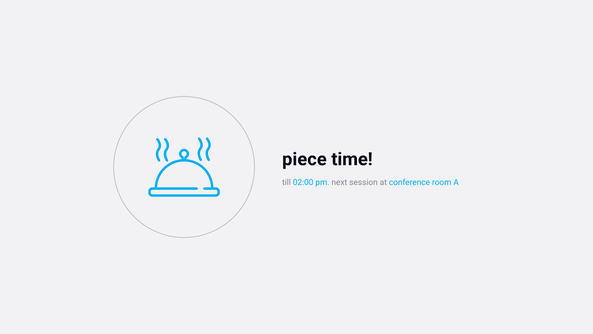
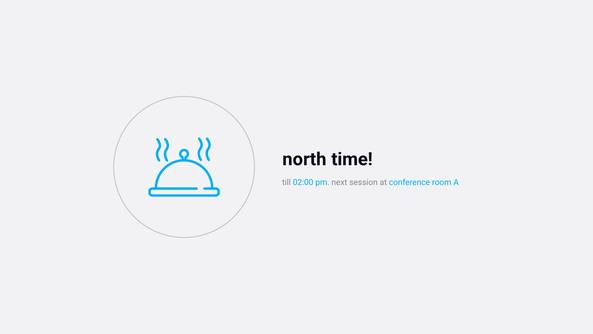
piece: piece -> north
